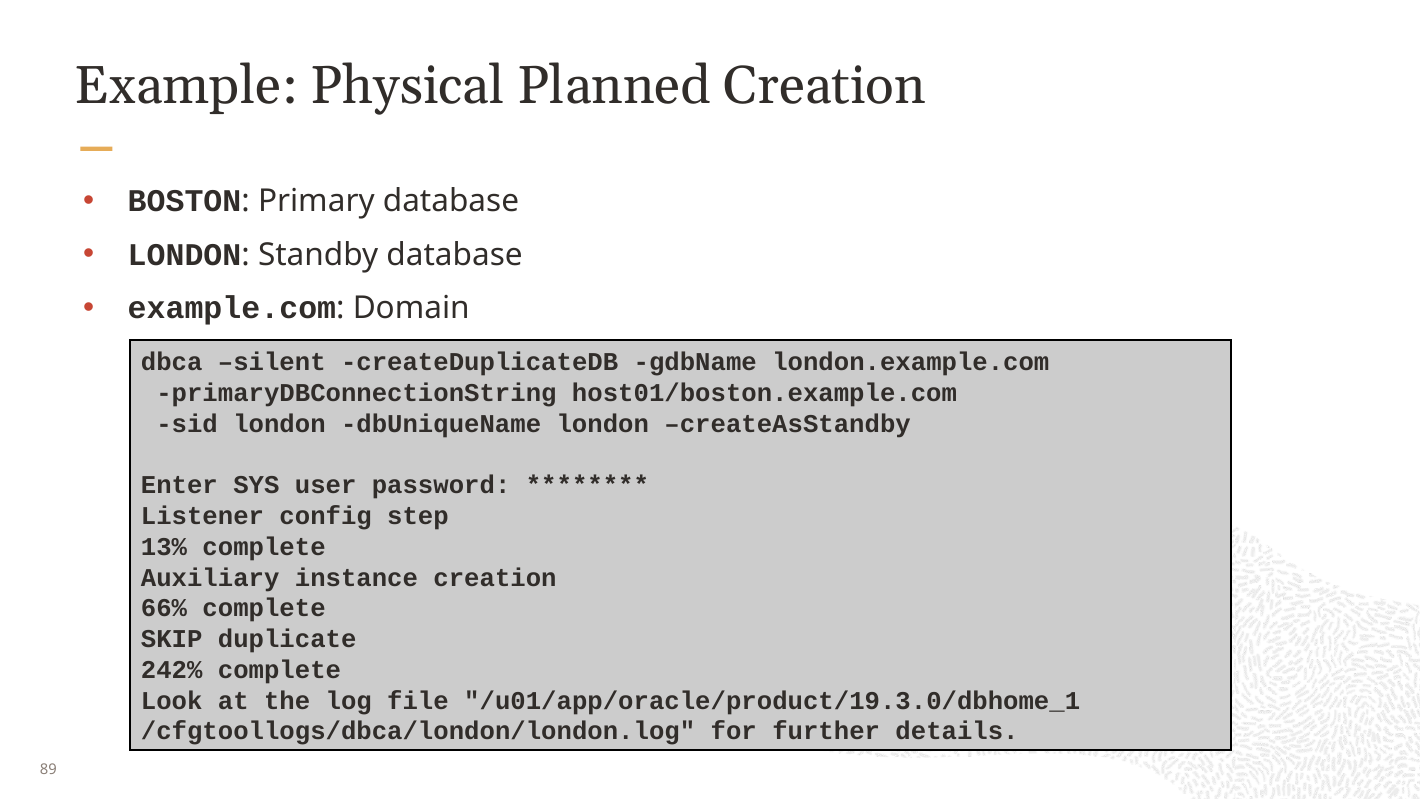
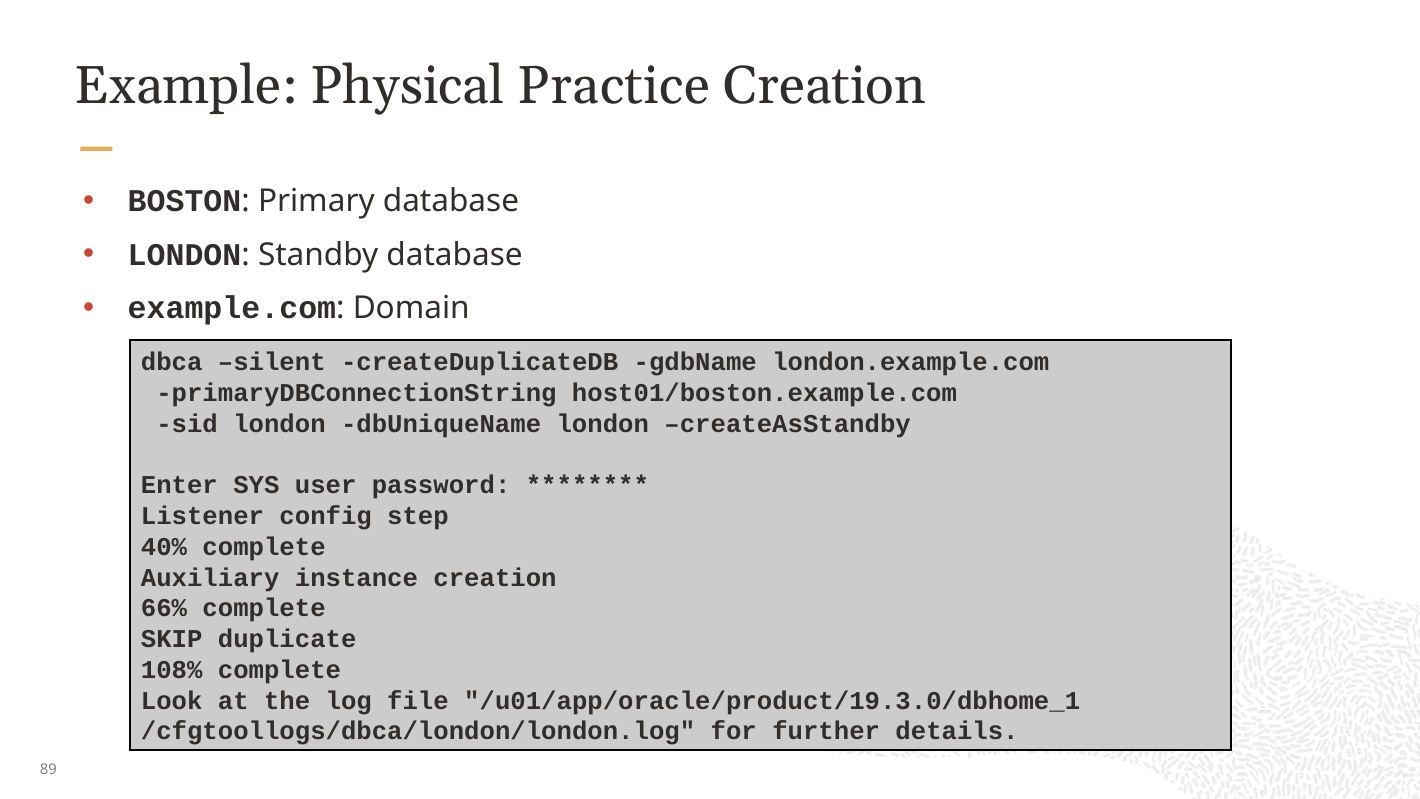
Planned: Planned -> Practice
13%: 13% -> 40%
242%: 242% -> 108%
